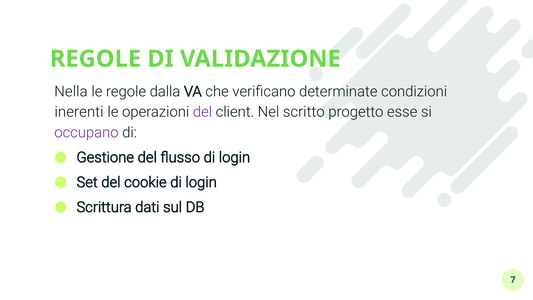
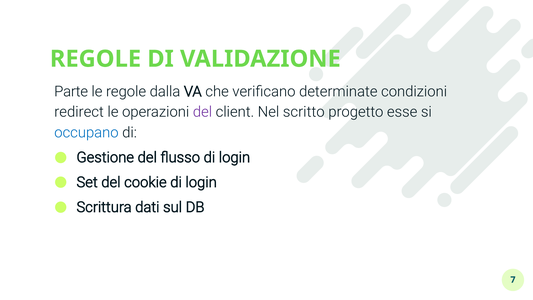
Nella: Nella -> Parte
inerenti: inerenti -> redirect
occupano colour: purple -> blue
